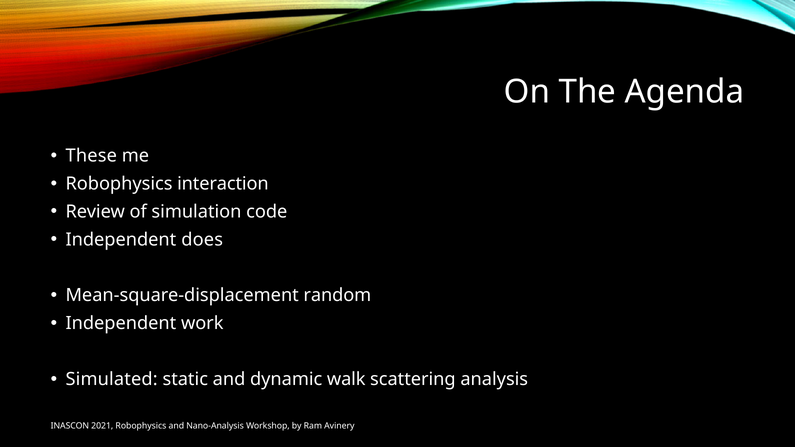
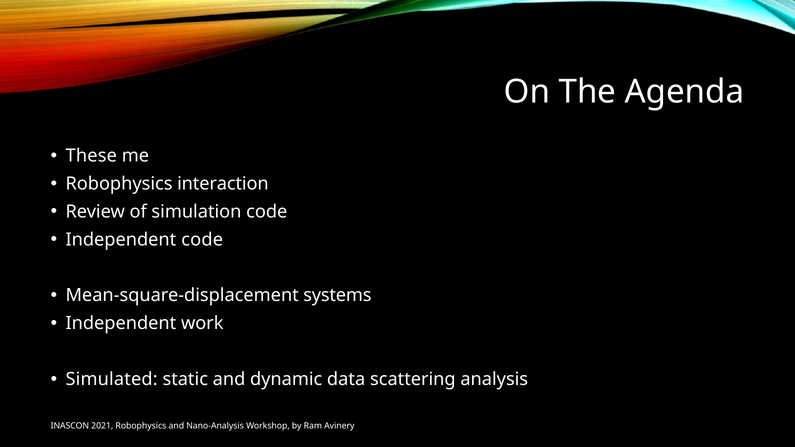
Independent does: does -> code
random: random -> systems
walk: walk -> data
